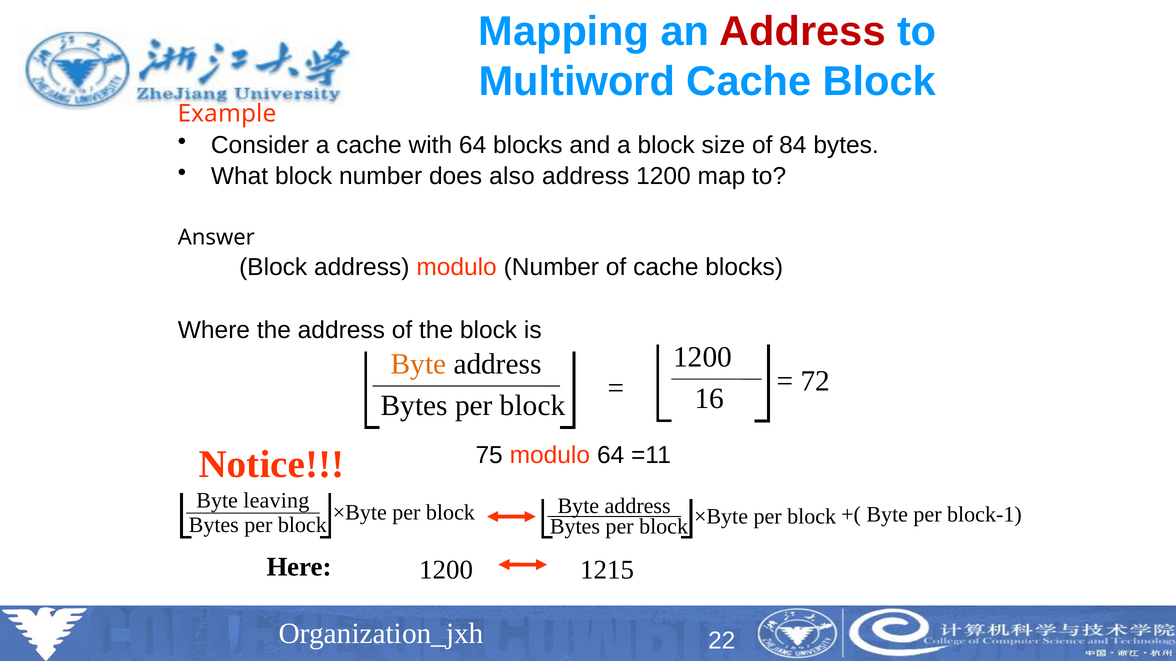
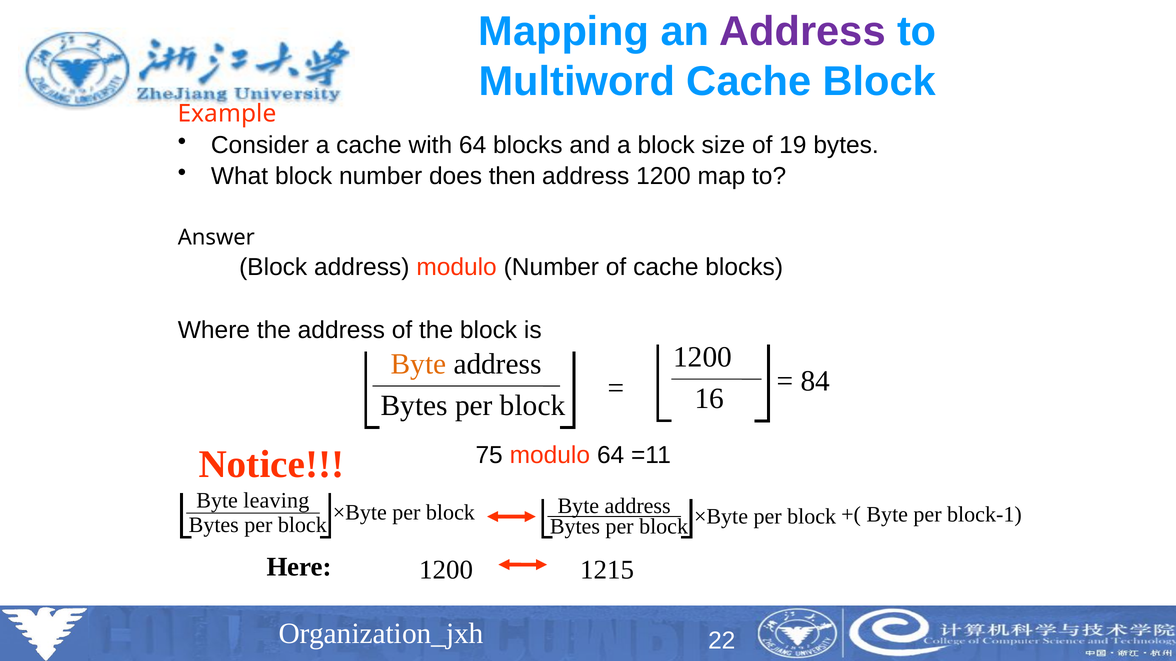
Address at (802, 32) colour: red -> purple
84: 84 -> 19
also: also -> then
72: 72 -> 84
